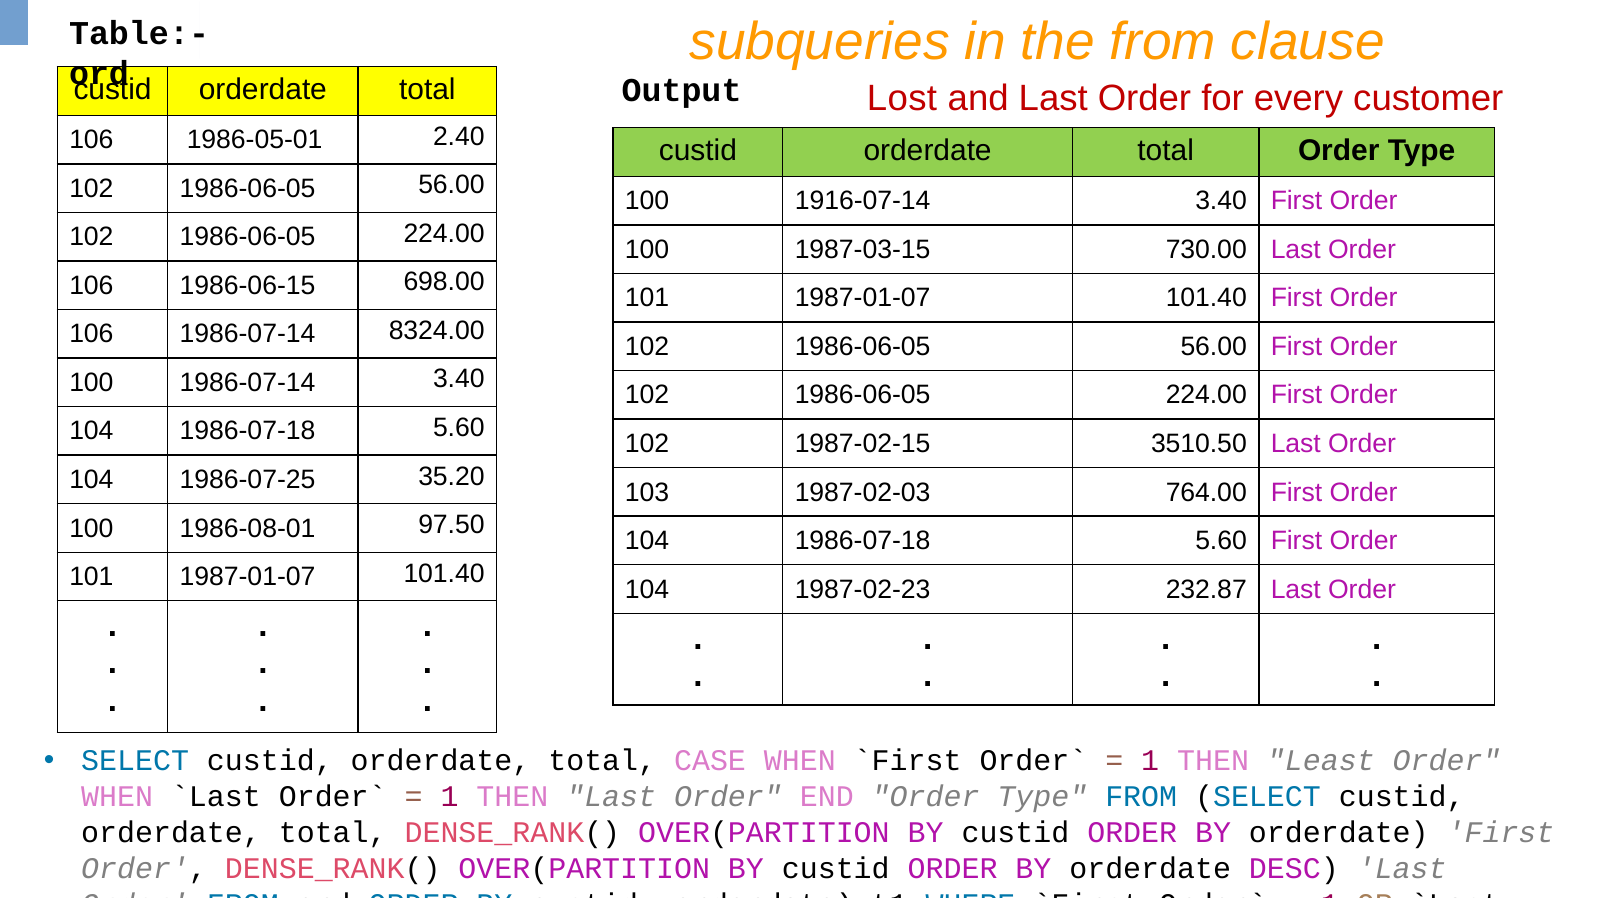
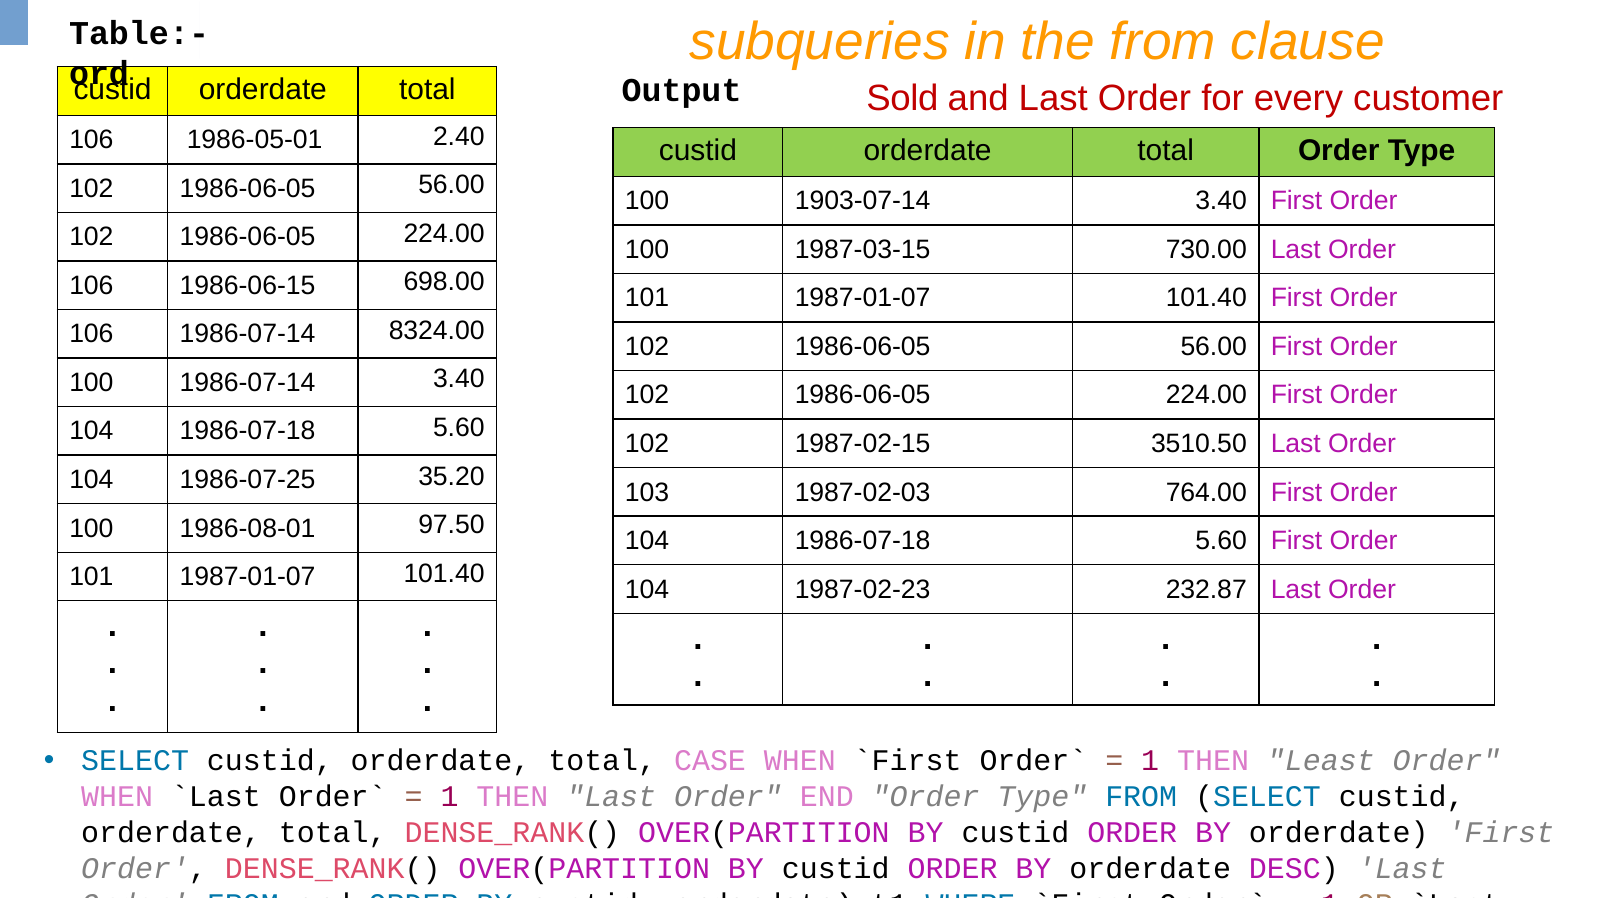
Lost: Lost -> Sold
1916-07-14: 1916-07-14 -> 1903-07-14
